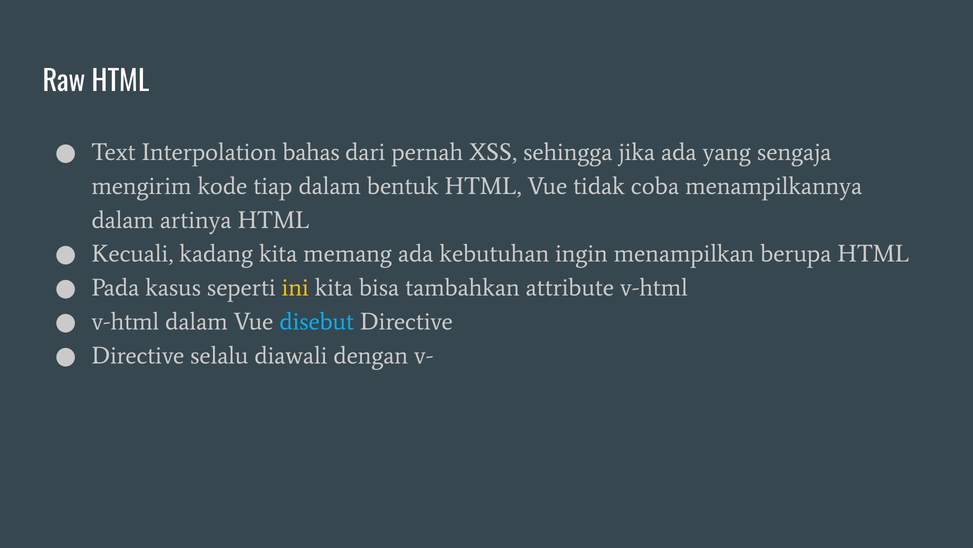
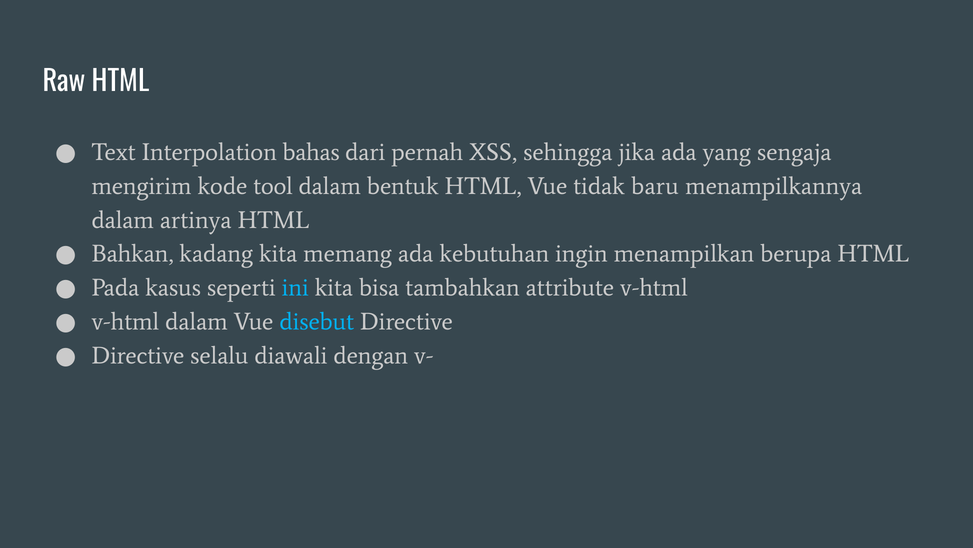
tiap: tiap -> tool
coba: coba -> baru
Kecuali: Kecuali -> Bahkan
ini colour: yellow -> light blue
